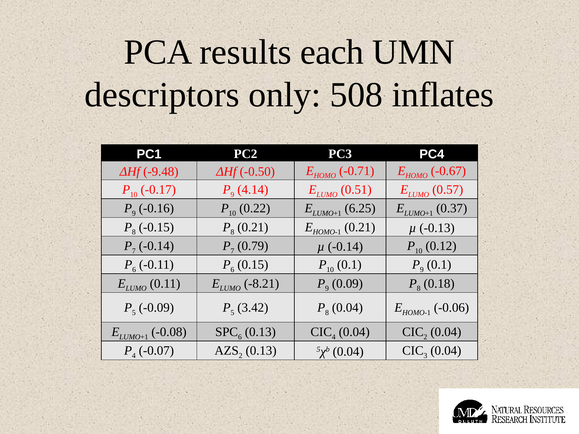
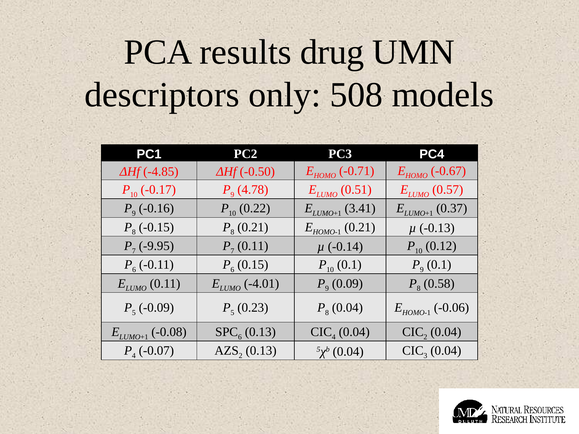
each: each -> drug
inflates: inflates -> models
-9.48: -9.48 -> -4.85
4.14: 4.14 -> 4.78
6.25: 6.25 -> 3.41
-0.14 at (156, 246): -0.14 -> -9.95
0.79 at (253, 246): 0.79 -> 0.11
-8.21: -8.21 -> -4.01
0.18: 0.18 -> 0.58
3.42: 3.42 -> 0.23
